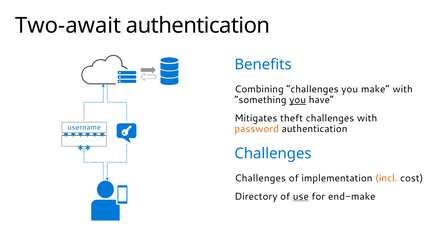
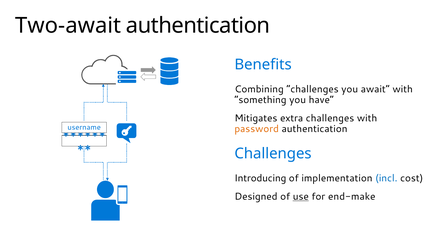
make: make -> await
you at (298, 100) underline: present -> none
theft: theft -> extra
Challenges at (260, 178): Challenges -> Introducing
incl colour: orange -> blue
Directory: Directory -> Designed
